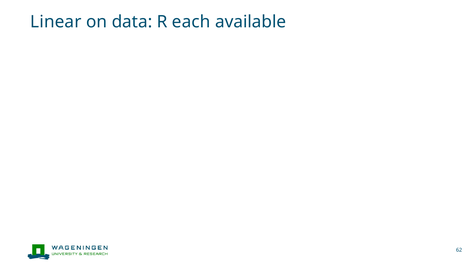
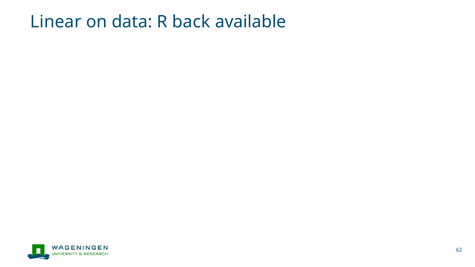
each: each -> back
